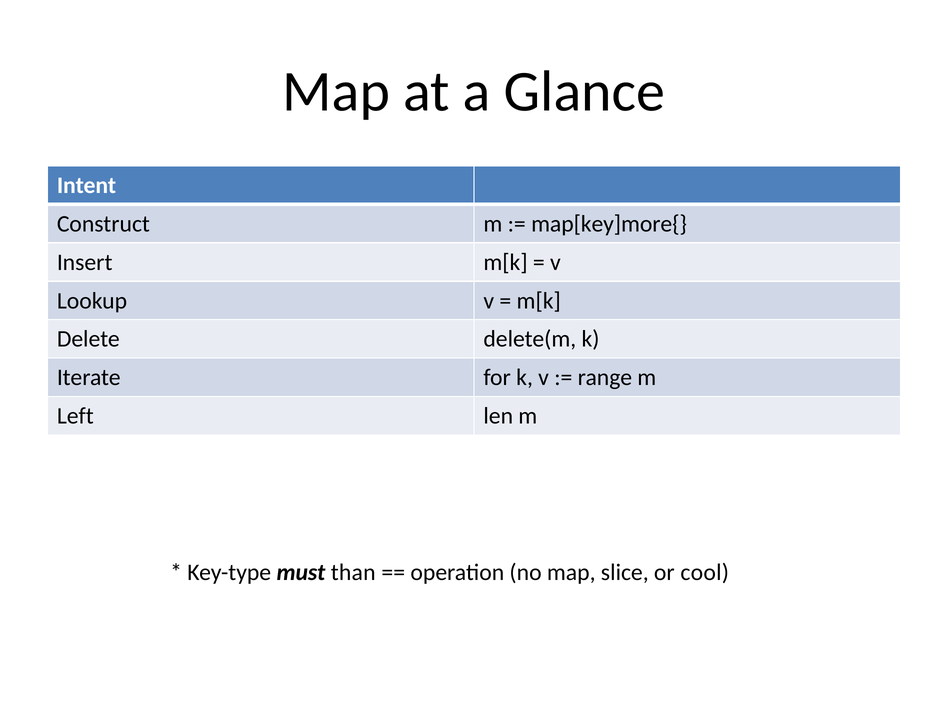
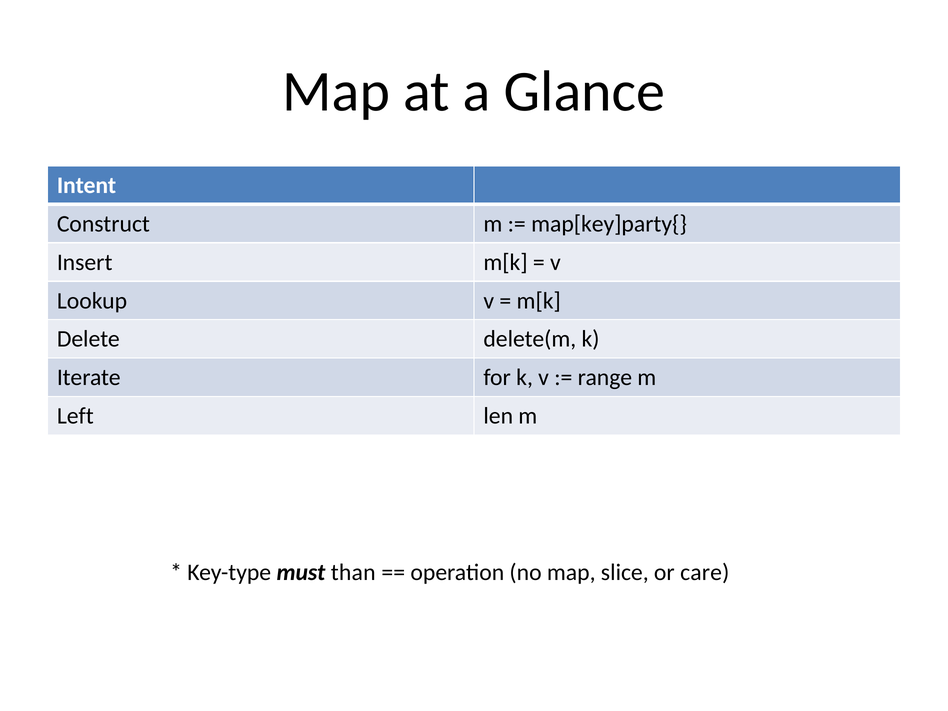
map[key]more{: map[key]more{ -> map[key]party{
cool: cool -> care
